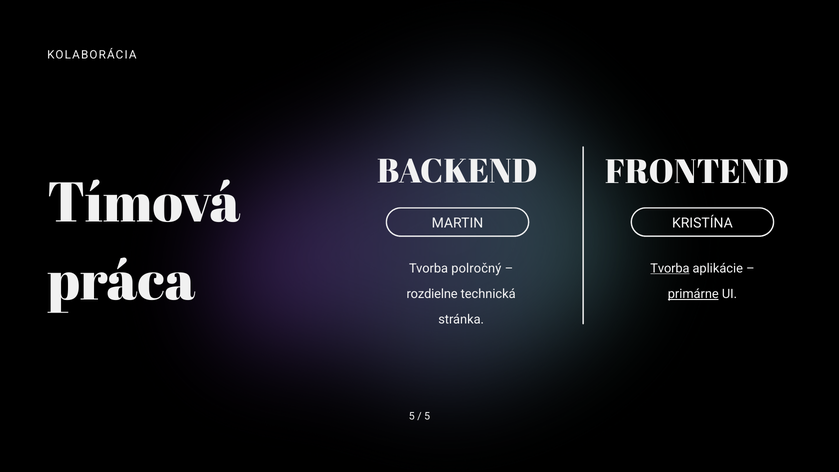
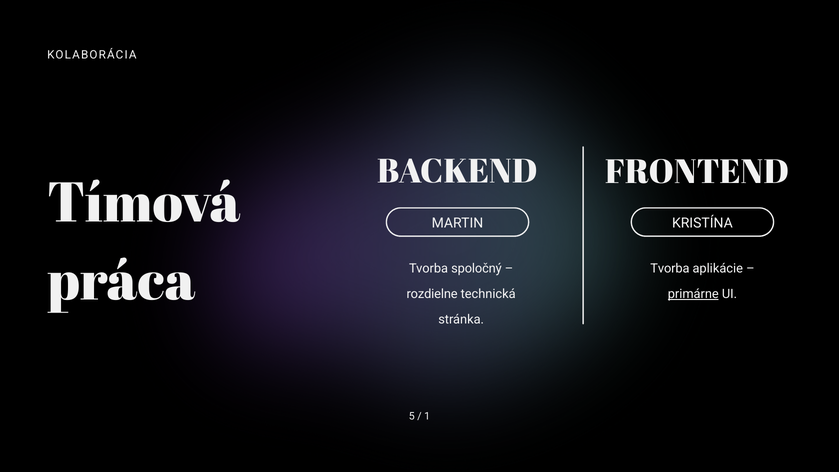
Tvorba at (670, 268) underline: present -> none
polročný: polročný -> spoločný
5 at (427, 416): 5 -> 1
